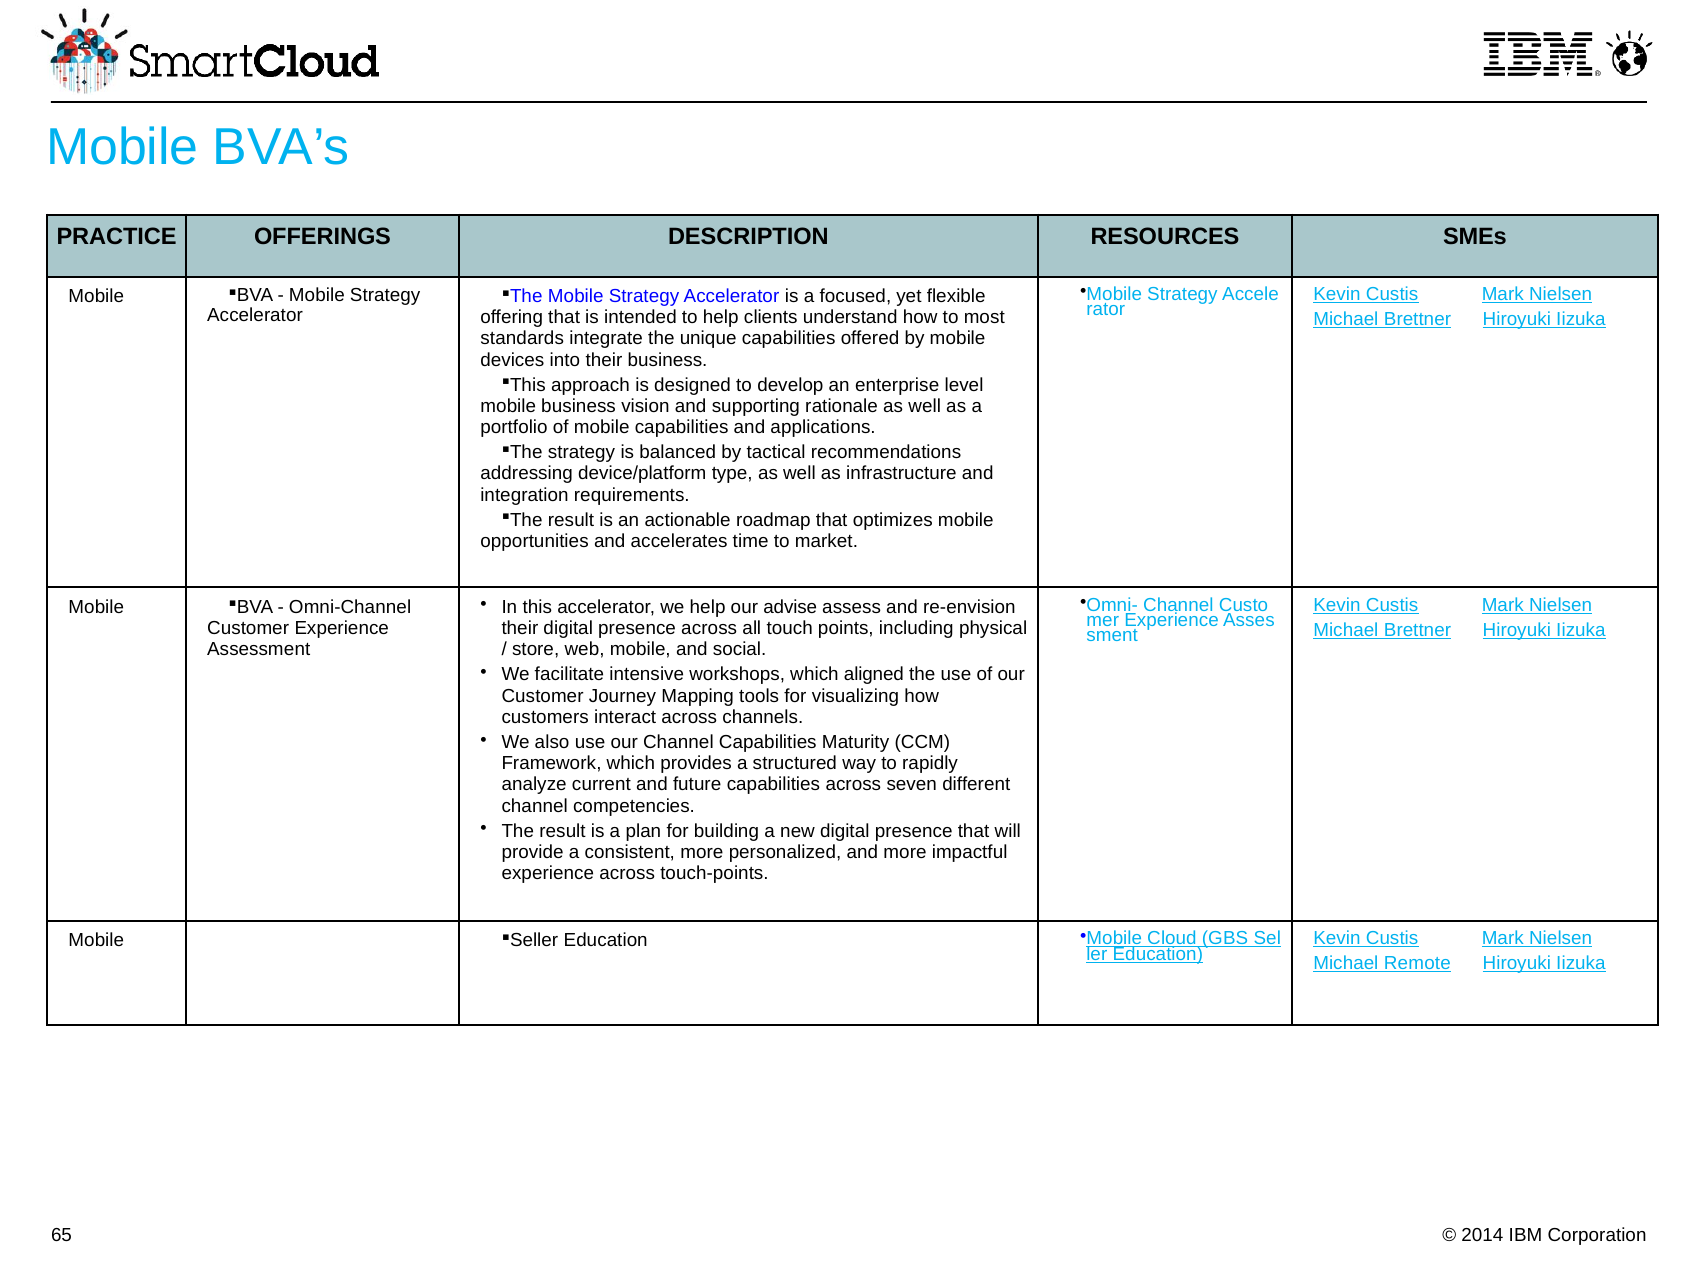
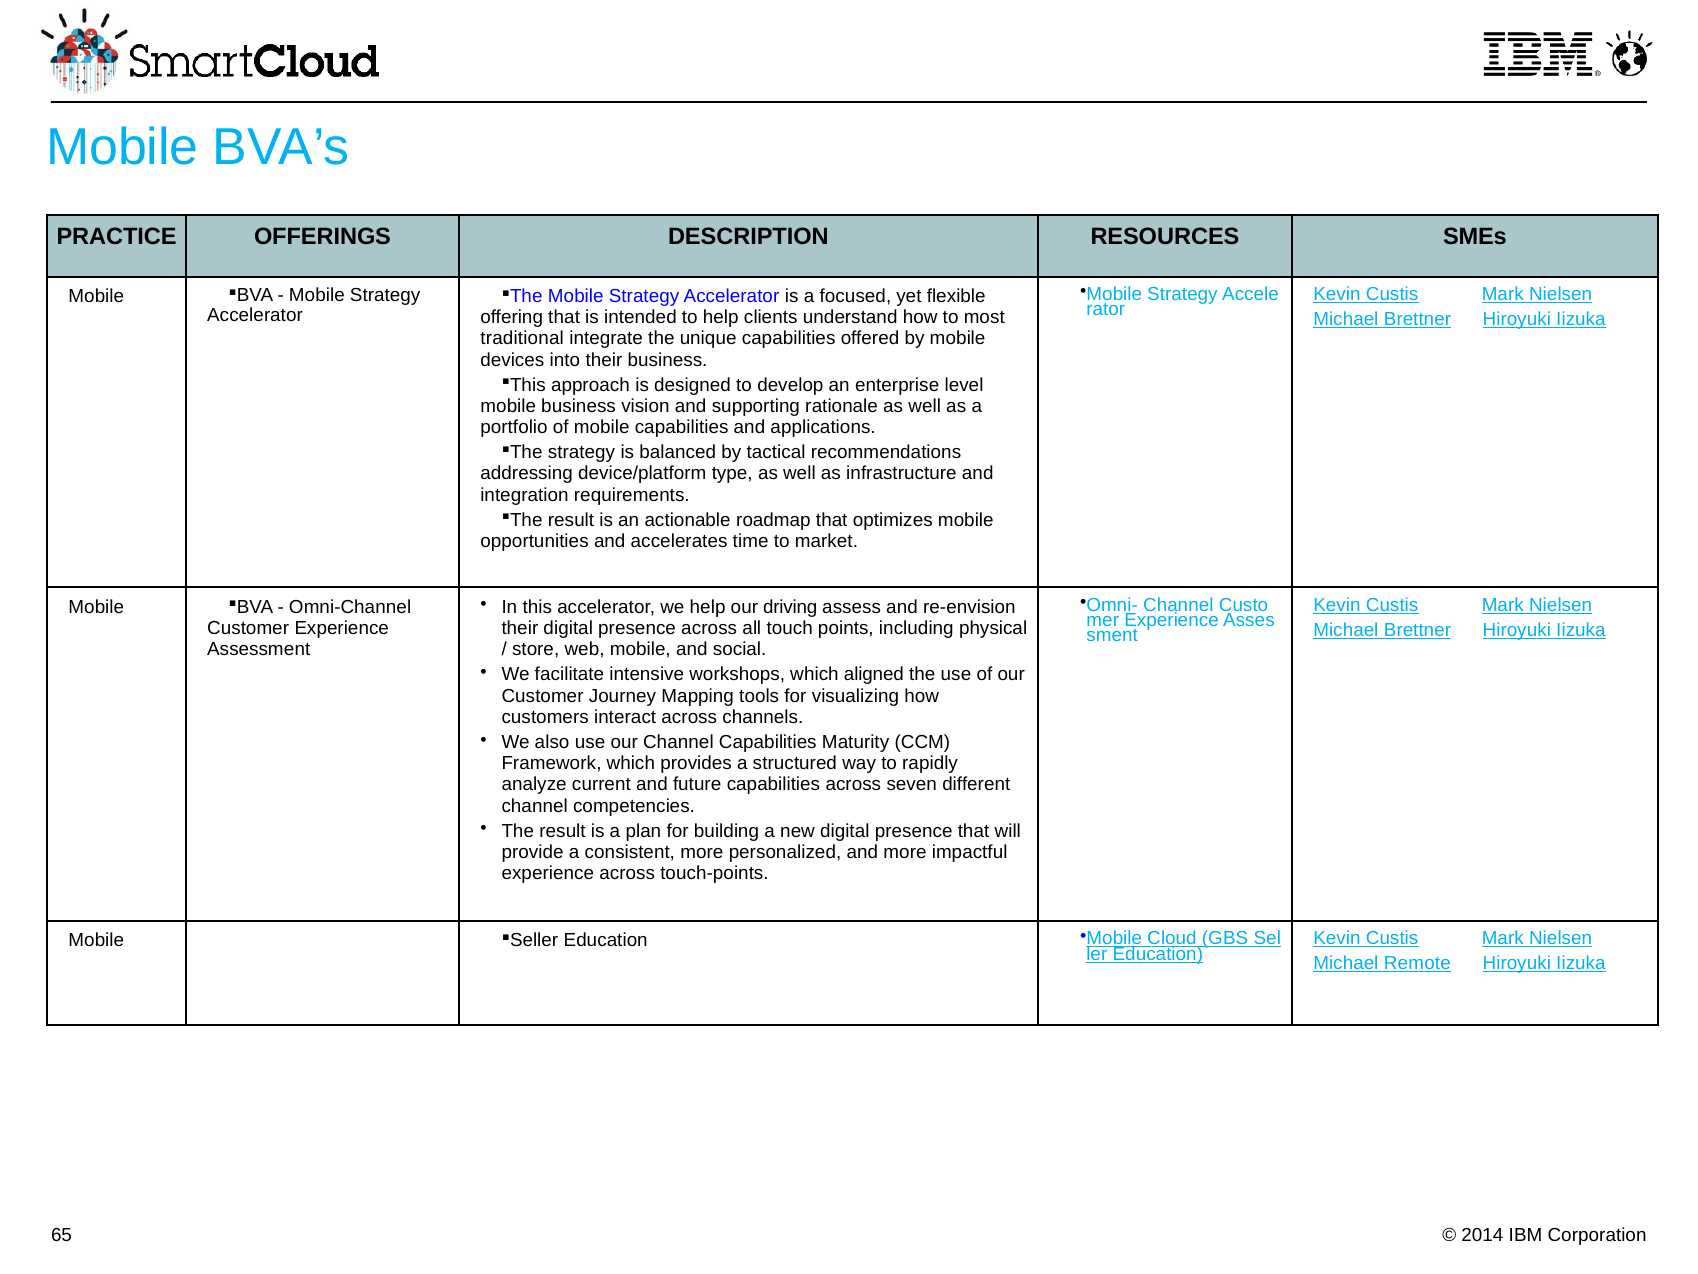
standards: standards -> traditional
advise: advise -> driving
